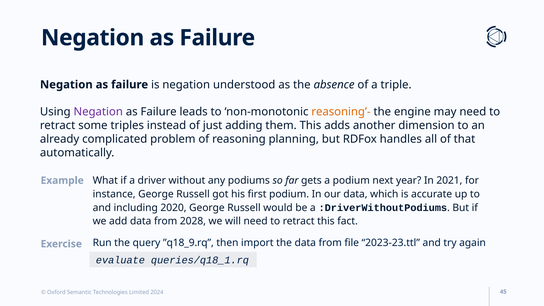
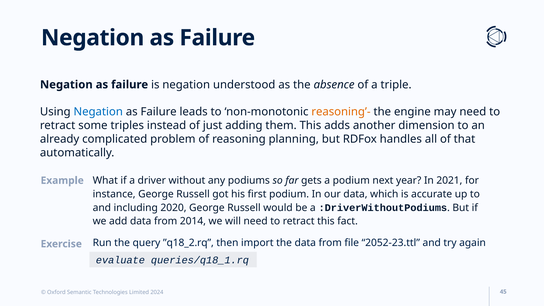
Negation at (98, 112) colour: purple -> blue
2028: 2028 -> 2014
”q18_9.rq: ”q18_9.rq -> ”q18_2.rq
2023-23.ttl: 2023-23.ttl -> 2052-23.ttl
